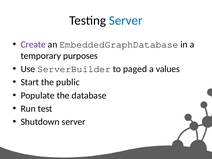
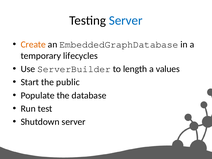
Create colour: purple -> orange
purposes: purposes -> lifecycles
paged: paged -> length
